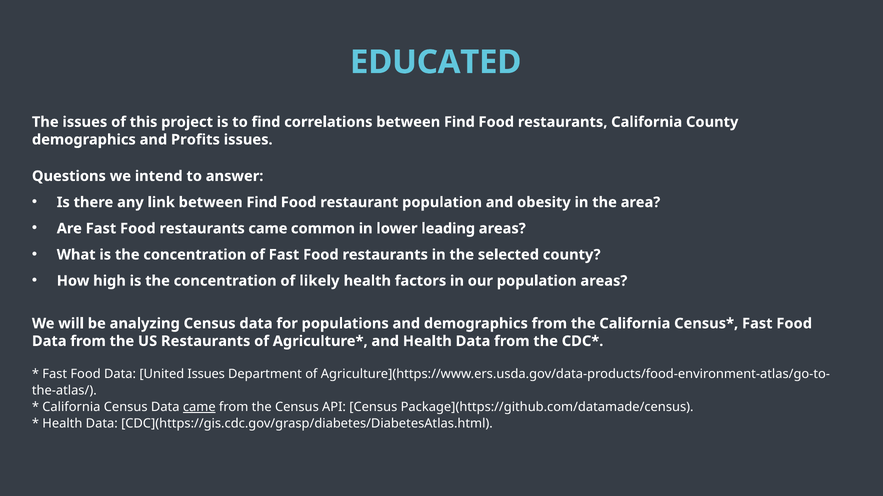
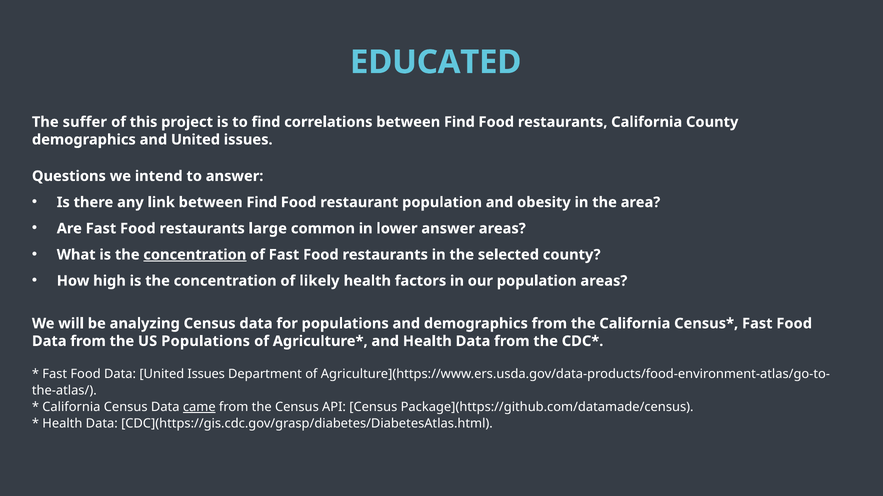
The issues: issues -> suffer
and Profits: Profits -> United
restaurants came: came -> large
lower leading: leading -> answer
concentration at (195, 255) underline: none -> present
US Restaurants: Restaurants -> Populations
